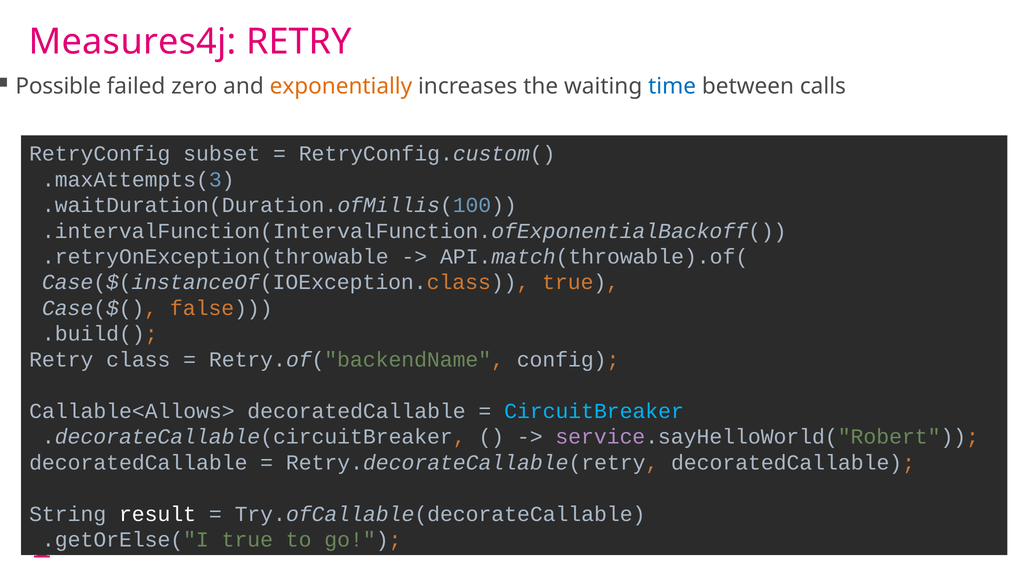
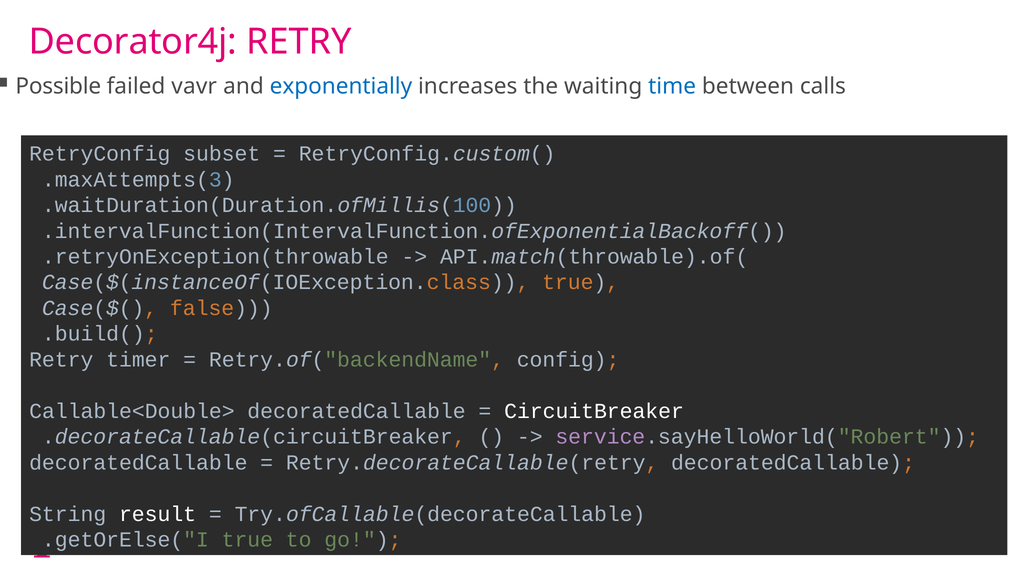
Measures4j: Measures4j -> Decorator4j
zero: zero -> vavr
exponentially colour: orange -> blue
class: class -> timer
Callable<Allows>: Callable<Allows> -> Callable<Double>
CircuitBreaker colour: light blue -> white
